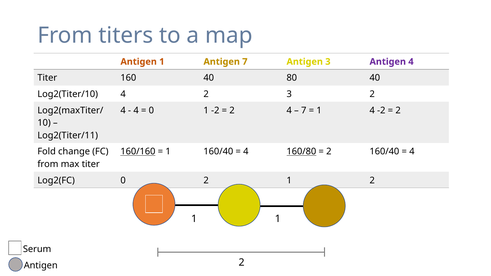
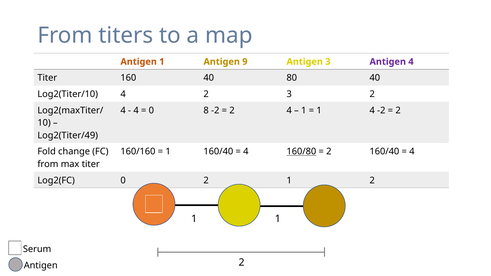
Antigen 7: 7 -> 9
0 1: 1 -> 8
7 at (304, 110): 7 -> 1
Log2(Titer/11: Log2(Titer/11 -> Log2(Titer/49
160/160 underline: present -> none
